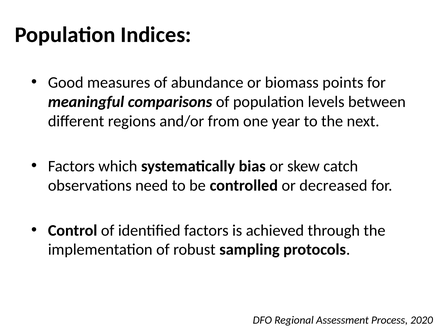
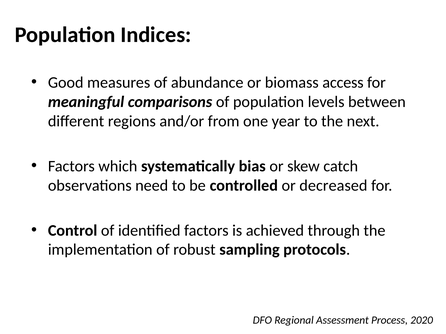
points: points -> access
